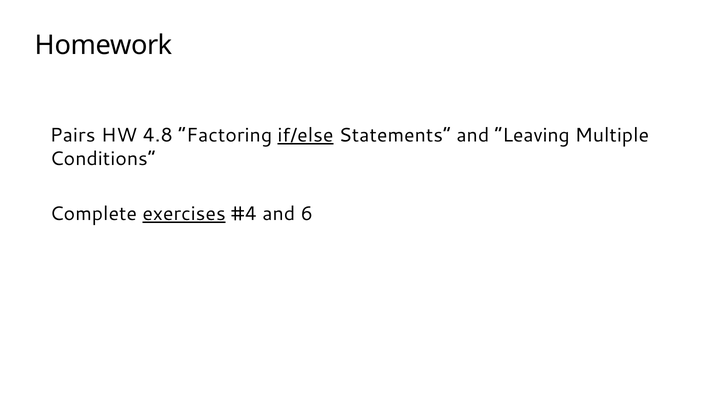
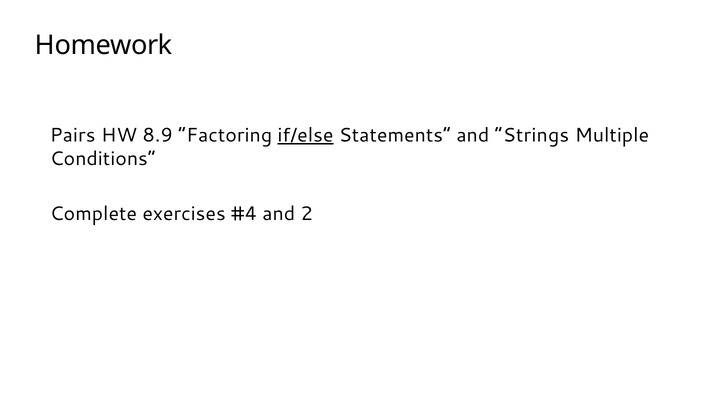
4.8: 4.8 -> 8.9
Leaving: Leaving -> Strings
exercises underline: present -> none
6: 6 -> 2
